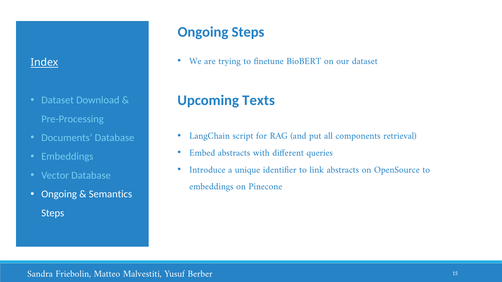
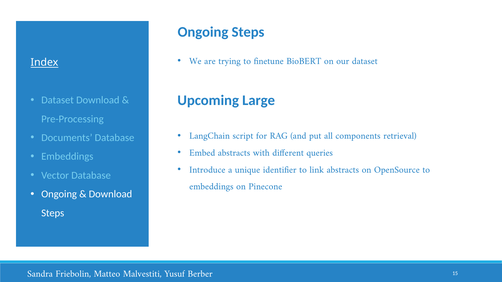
Texts: Texts -> Large
Semantics at (110, 194): Semantics -> Download
